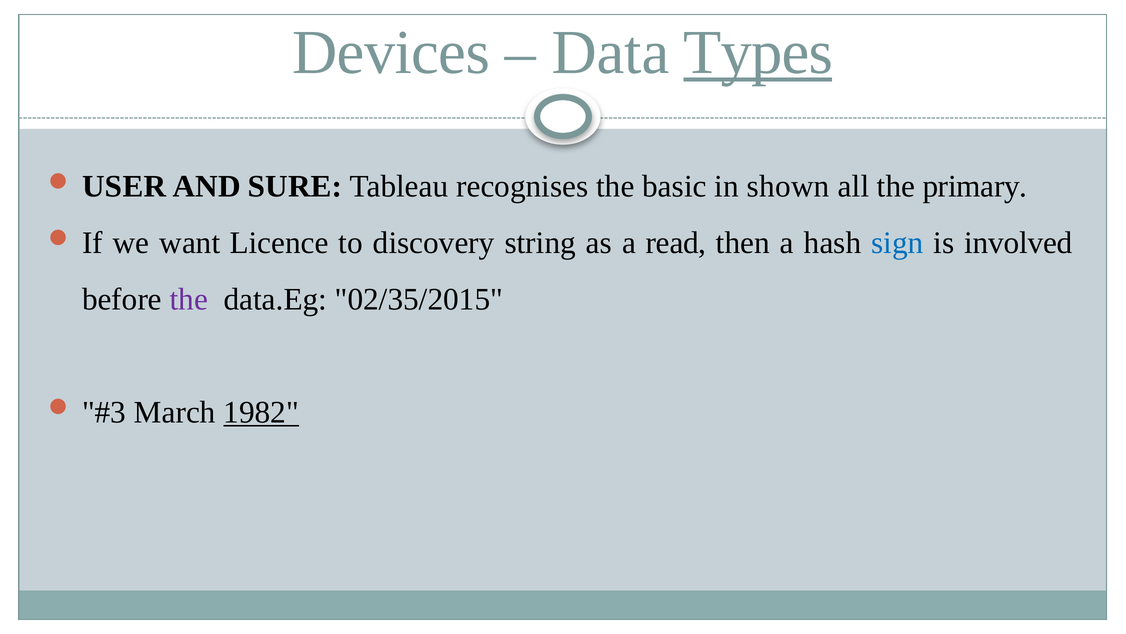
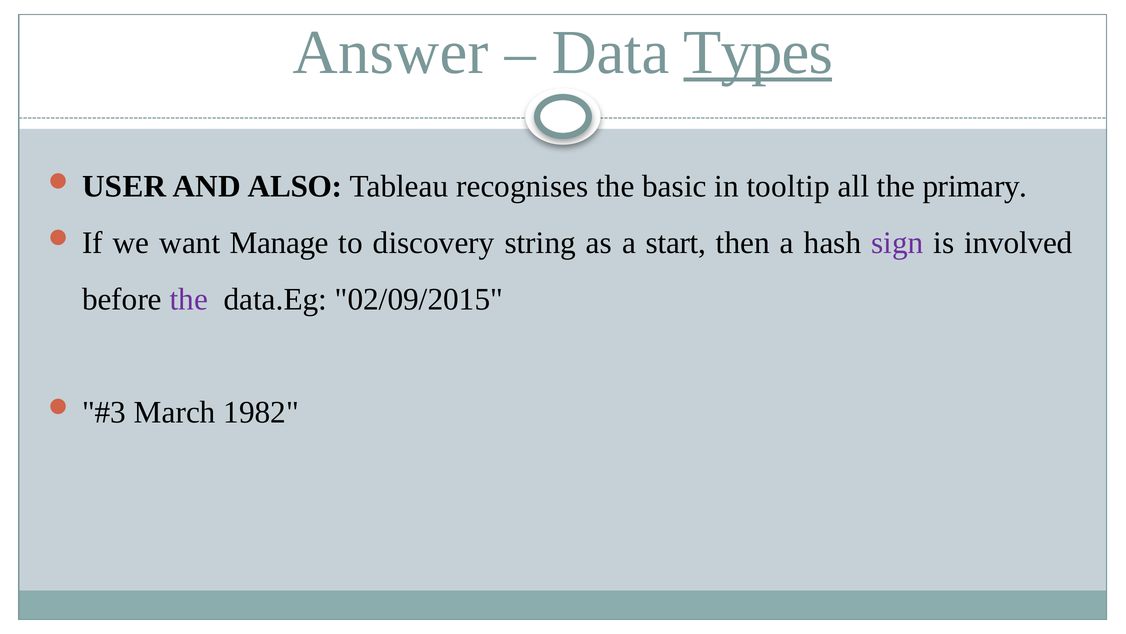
Devices: Devices -> Answer
SURE: SURE -> ALSO
shown: shown -> tooltip
Licence: Licence -> Manage
read: read -> start
sign colour: blue -> purple
02/35/2015: 02/35/2015 -> 02/09/2015
1982 underline: present -> none
